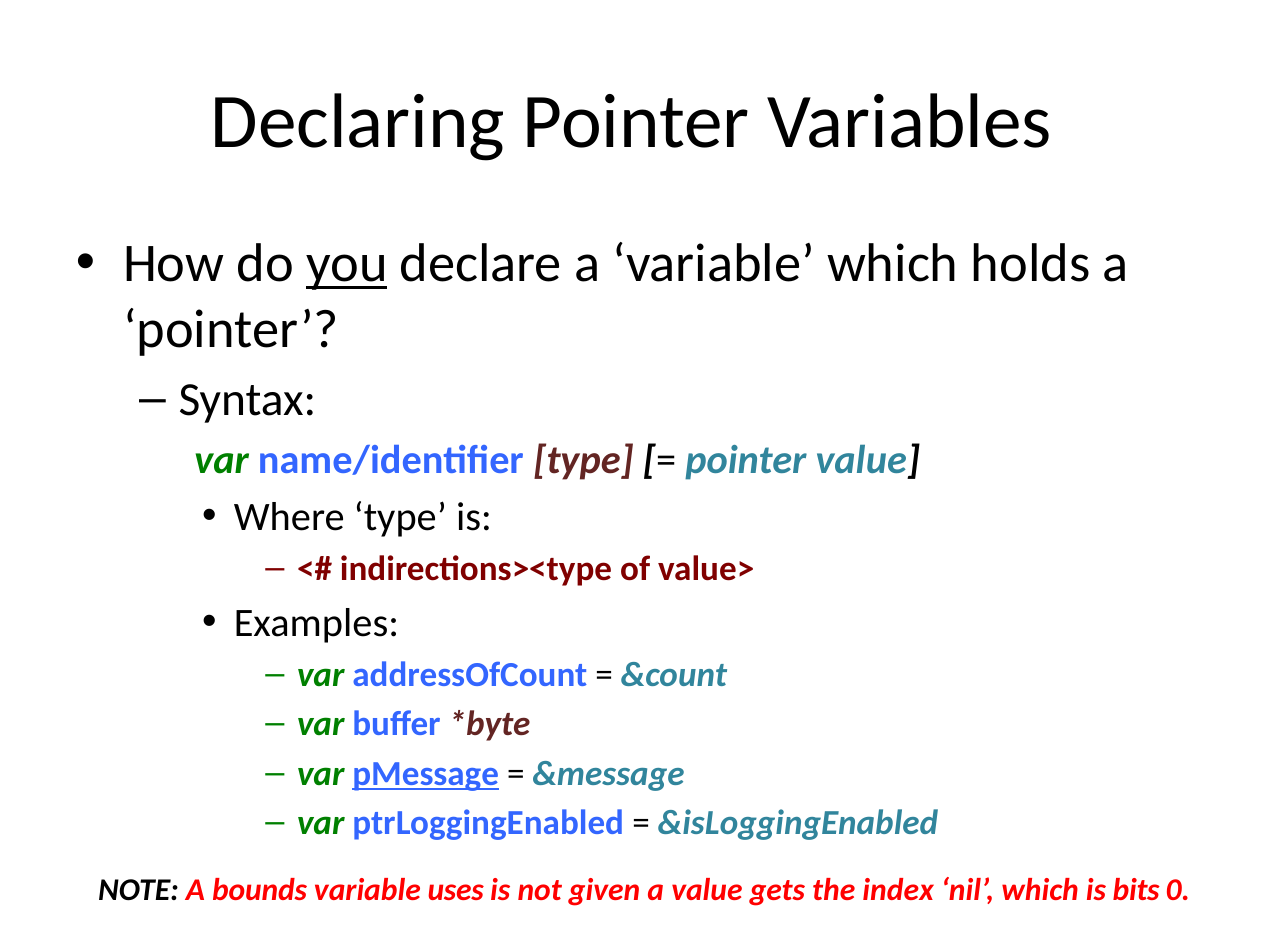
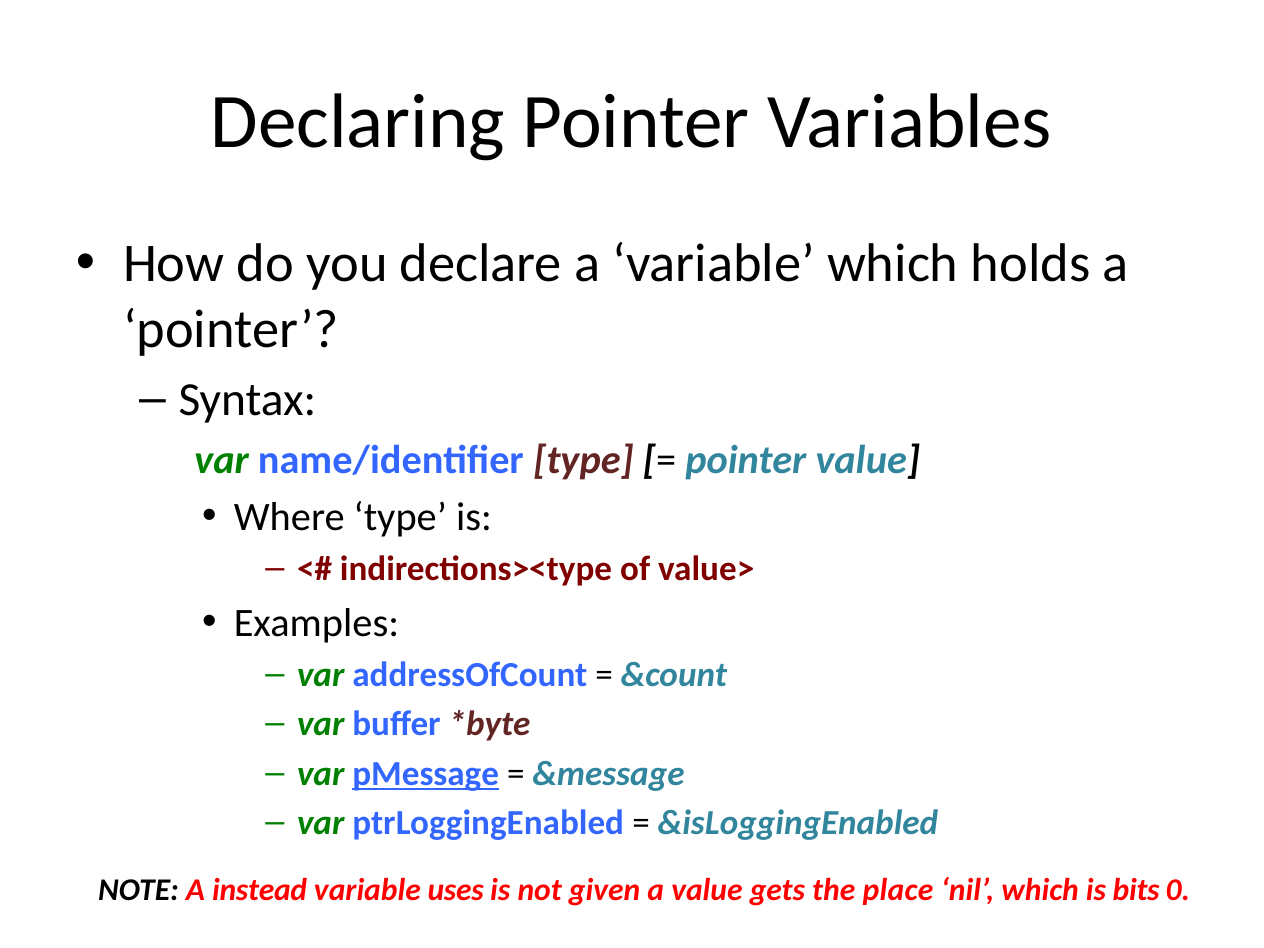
you underline: present -> none
bounds: bounds -> instead
index: index -> place
